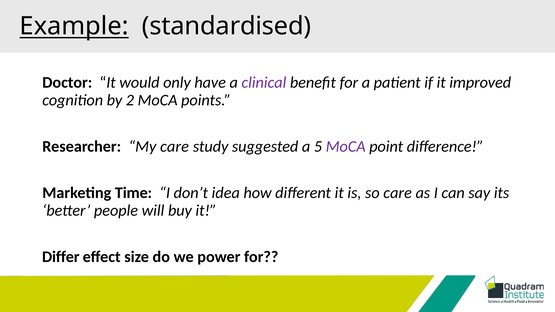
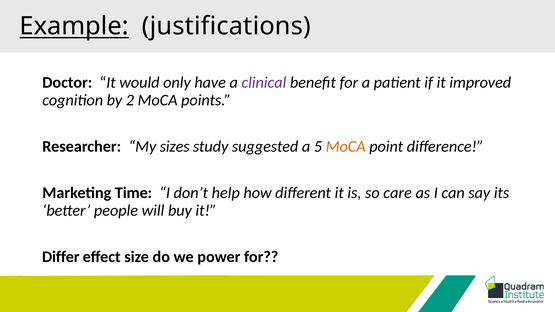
standardised: standardised -> justifications
My care: care -> sizes
MoCA at (346, 147) colour: purple -> orange
idea: idea -> help
